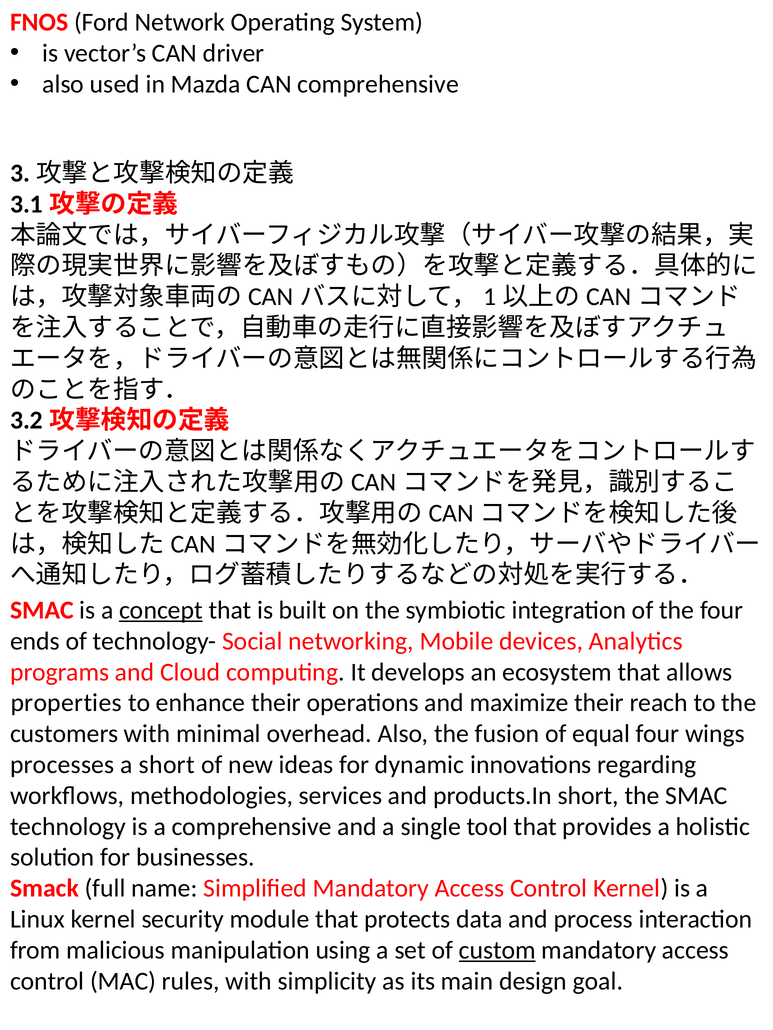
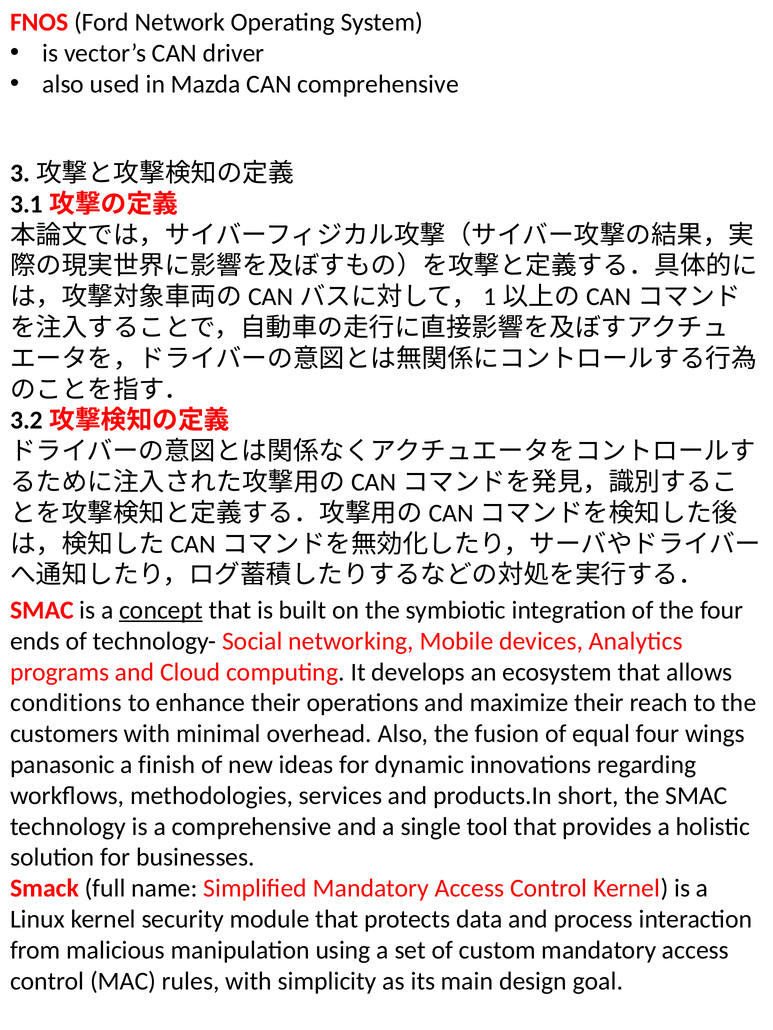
properties: properties -> conditions
processes: processes -> panasonic
a short: short -> finish
custom underline: present -> none
